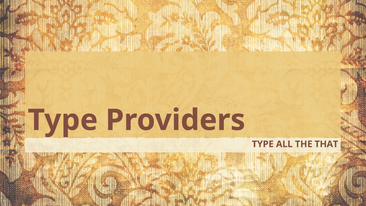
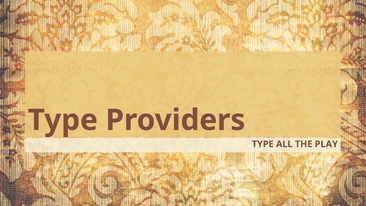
THAT: THAT -> PLAY
